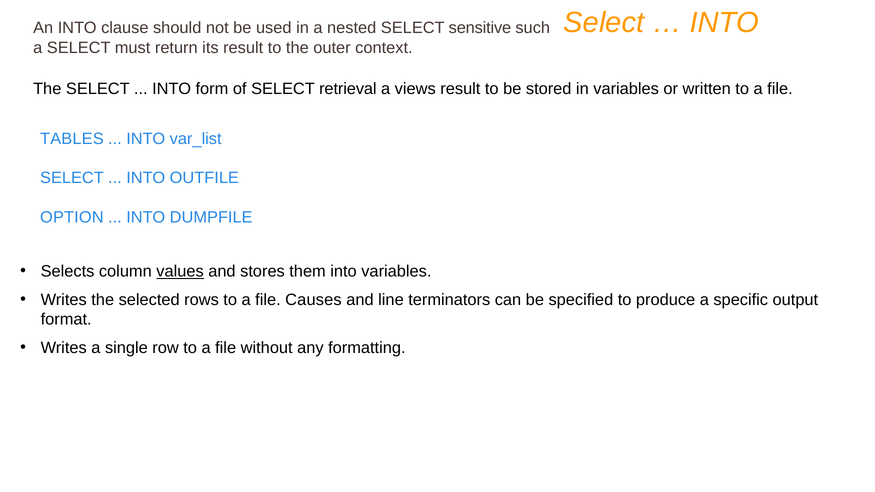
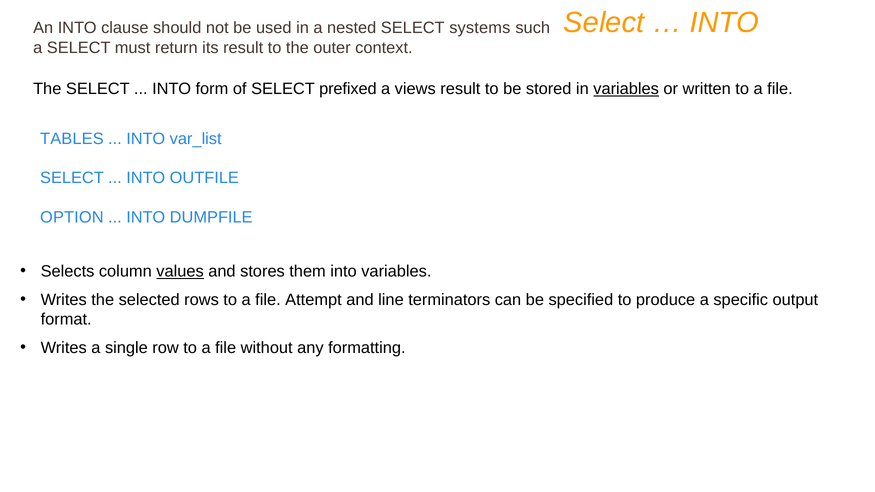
sensitive: sensitive -> systems
retrieval: retrieval -> prefixed
variables at (626, 89) underline: none -> present
Causes: Causes -> Attempt
